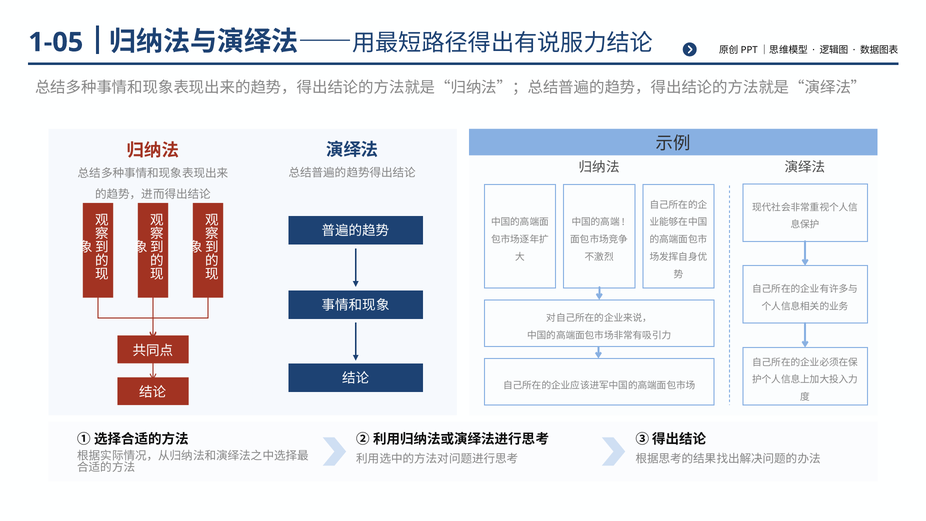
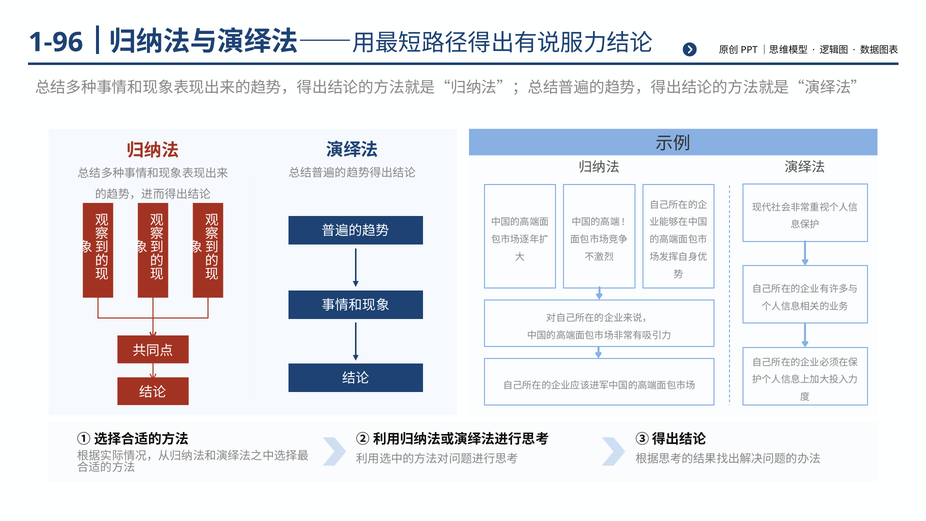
1-05: 1-05 -> 1-96
